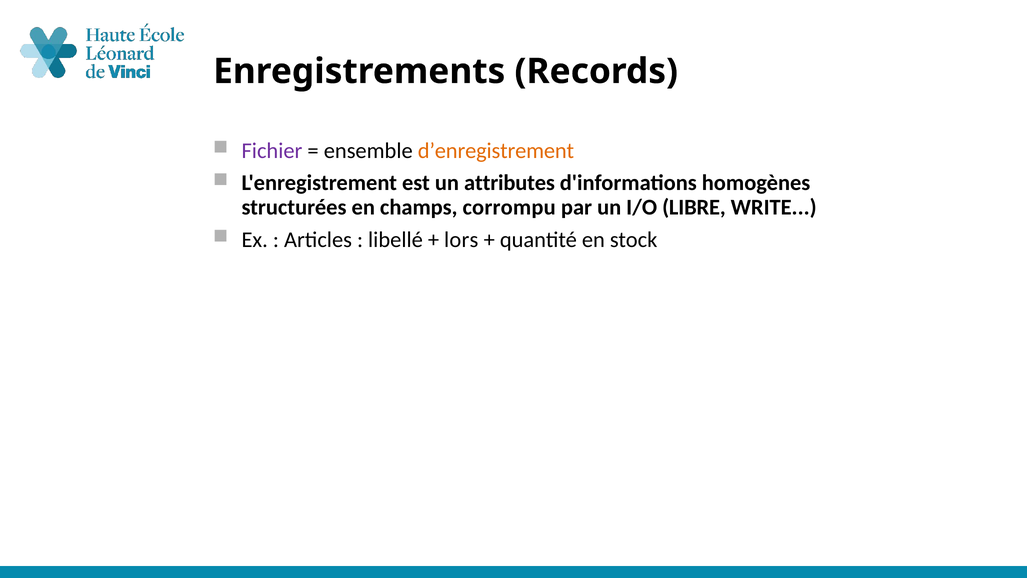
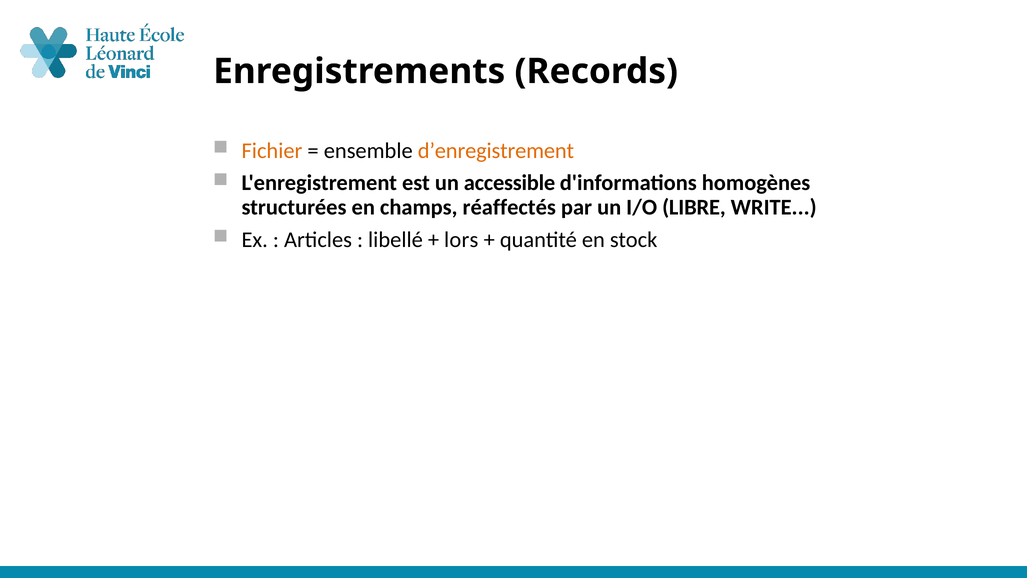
Fichier colour: purple -> orange
attributes: attributes -> accessible
corrompu: corrompu -> réaffectés
